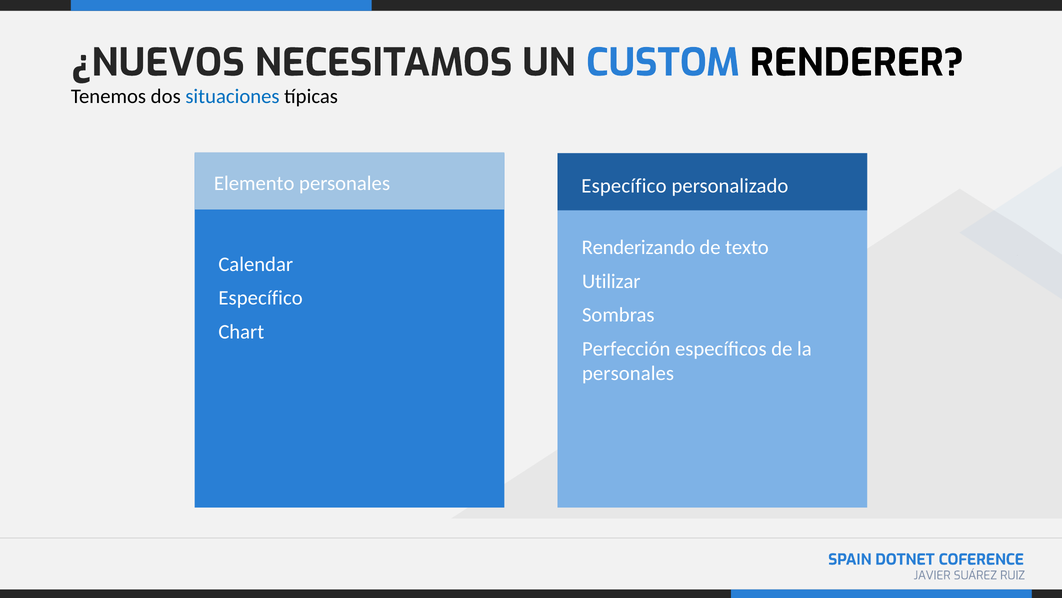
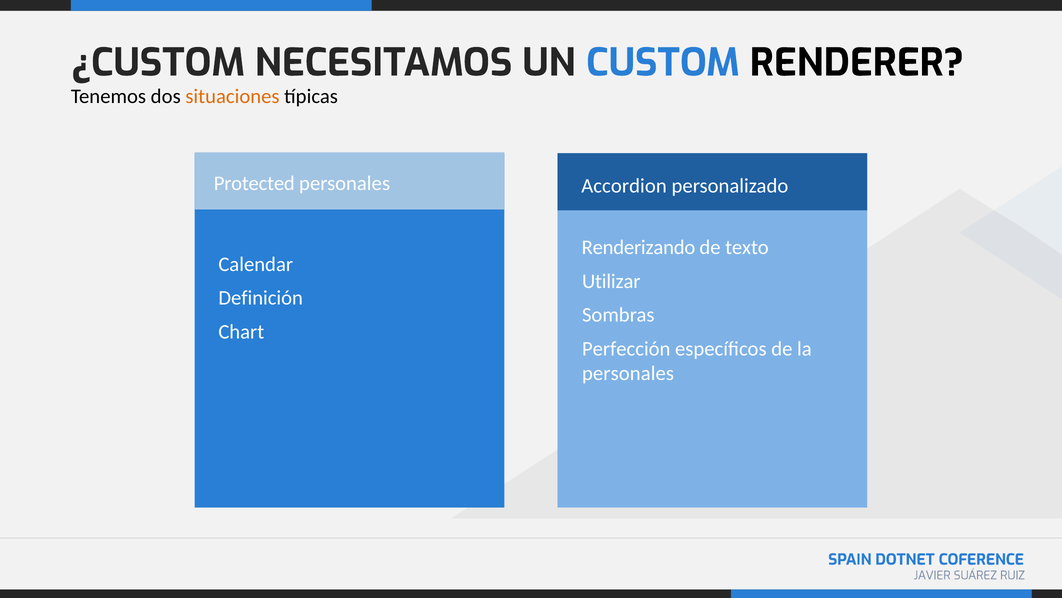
¿NUEVOS: ¿NUEVOS -> ¿CUSTOM
situaciones colour: blue -> orange
Elemento: Elemento -> Protected
Específico at (624, 186): Específico -> Accordion
Específico at (261, 298): Específico -> Definición
